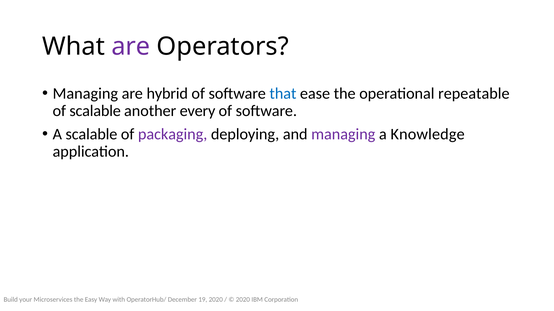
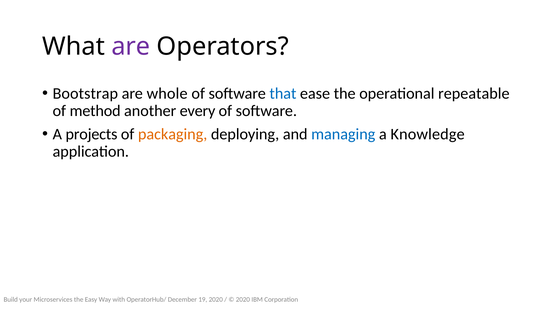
Managing at (85, 94): Managing -> Bootstrap
hybrid: hybrid -> whole
of scalable: scalable -> method
A scalable: scalable -> projects
packaging colour: purple -> orange
managing at (343, 134) colour: purple -> blue
